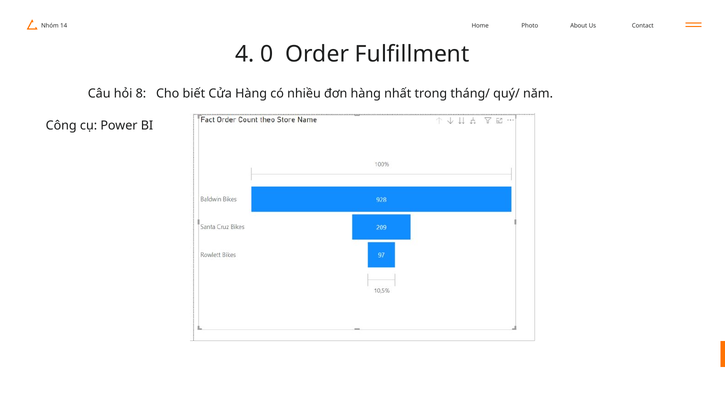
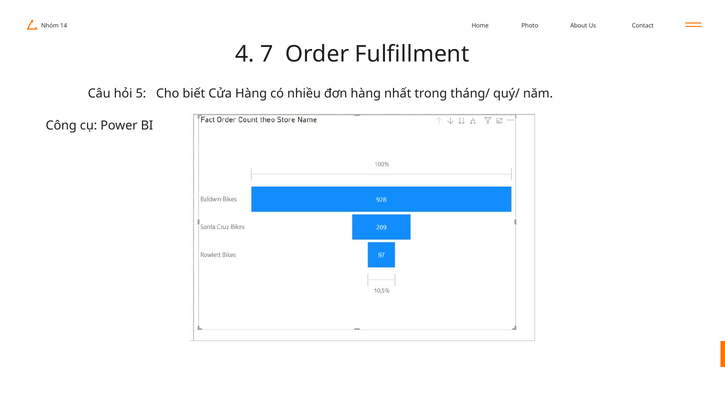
0: 0 -> 7
8: 8 -> 5
